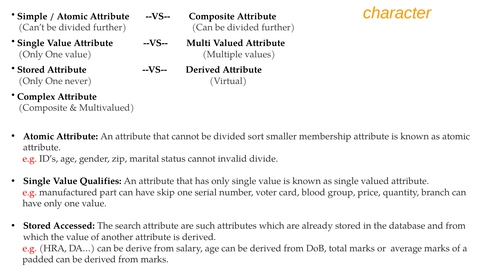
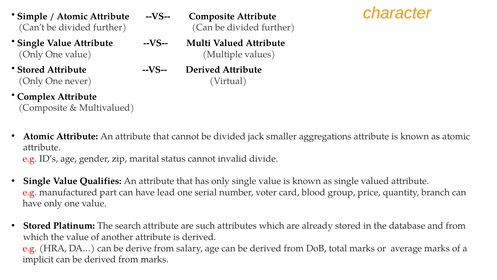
sort: sort -> jack
membership: membership -> aggregations
skip: skip -> lead
Accessed: Accessed -> Platinum
padded: padded -> implicit
